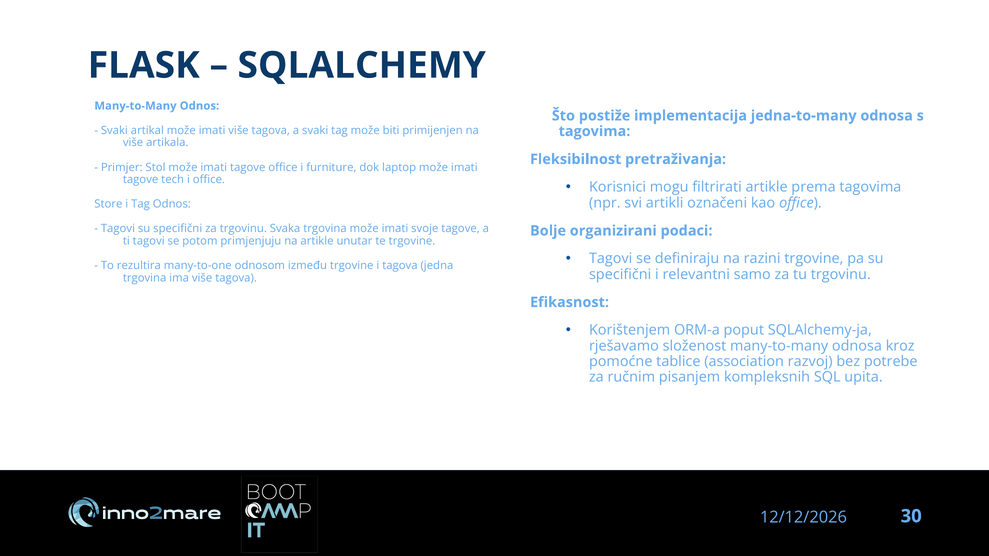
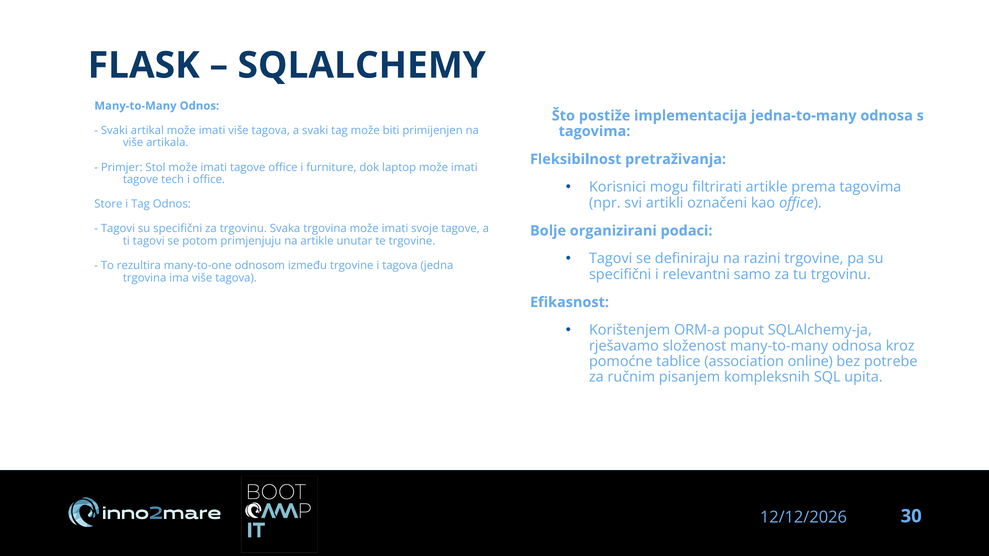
razvoj: razvoj -> online
